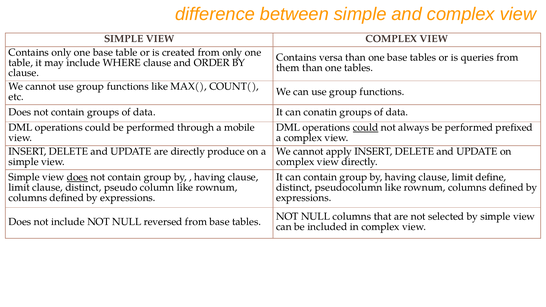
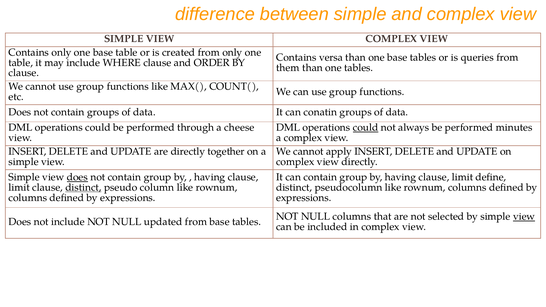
mobile: mobile -> cheese
prefixed: prefixed -> minutes
produce: produce -> together
distinct at (83, 188) underline: none -> present
view at (524, 217) underline: none -> present
reversed: reversed -> updated
